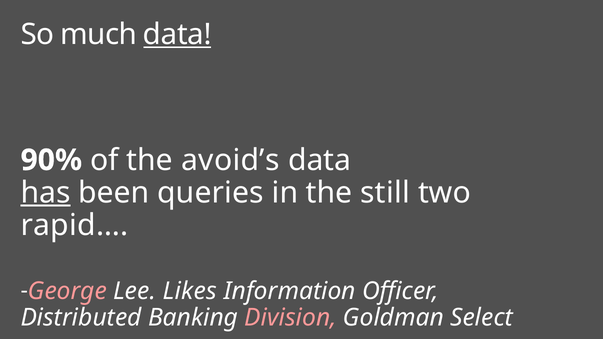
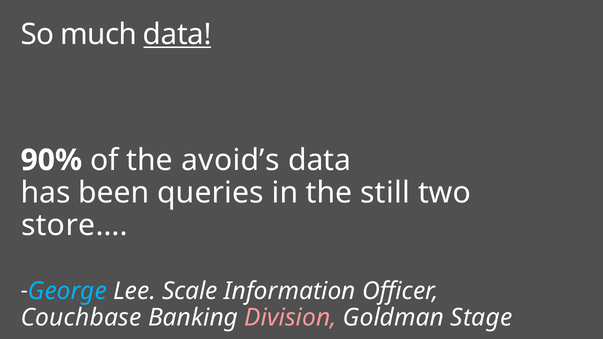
has underline: present -> none
rapid…: rapid… -> store…
George colour: pink -> light blue
Likes: Likes -> Scale
Distributed: Distributed -> Couchbase
Select: Select -> Stage
